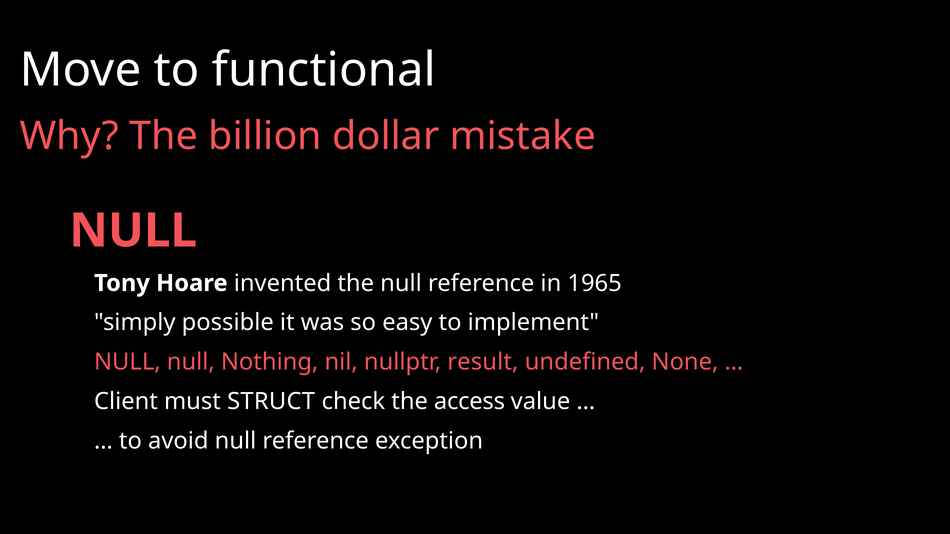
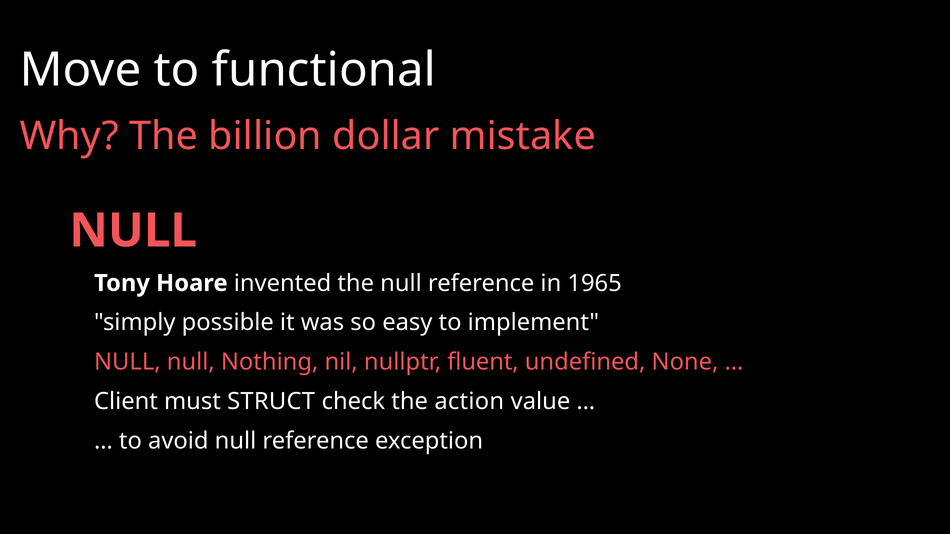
result: result -> fluent
access: access -> action
